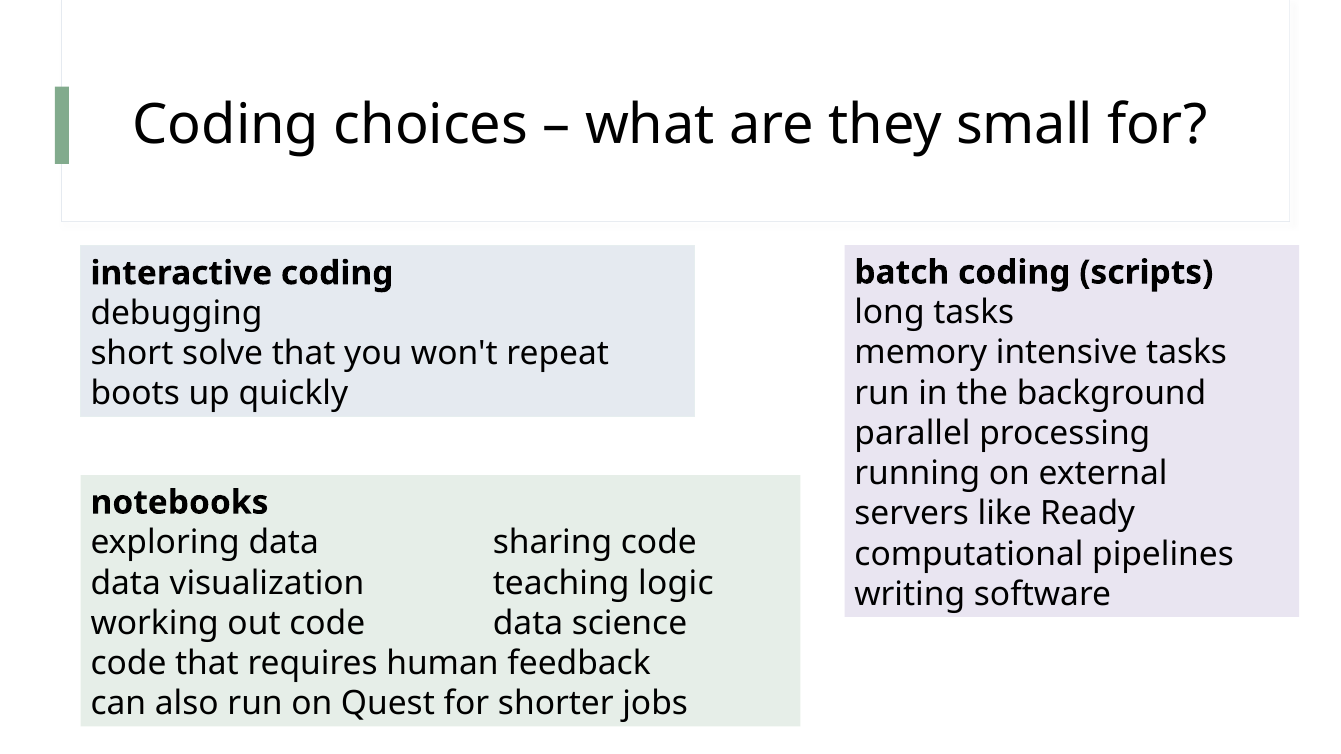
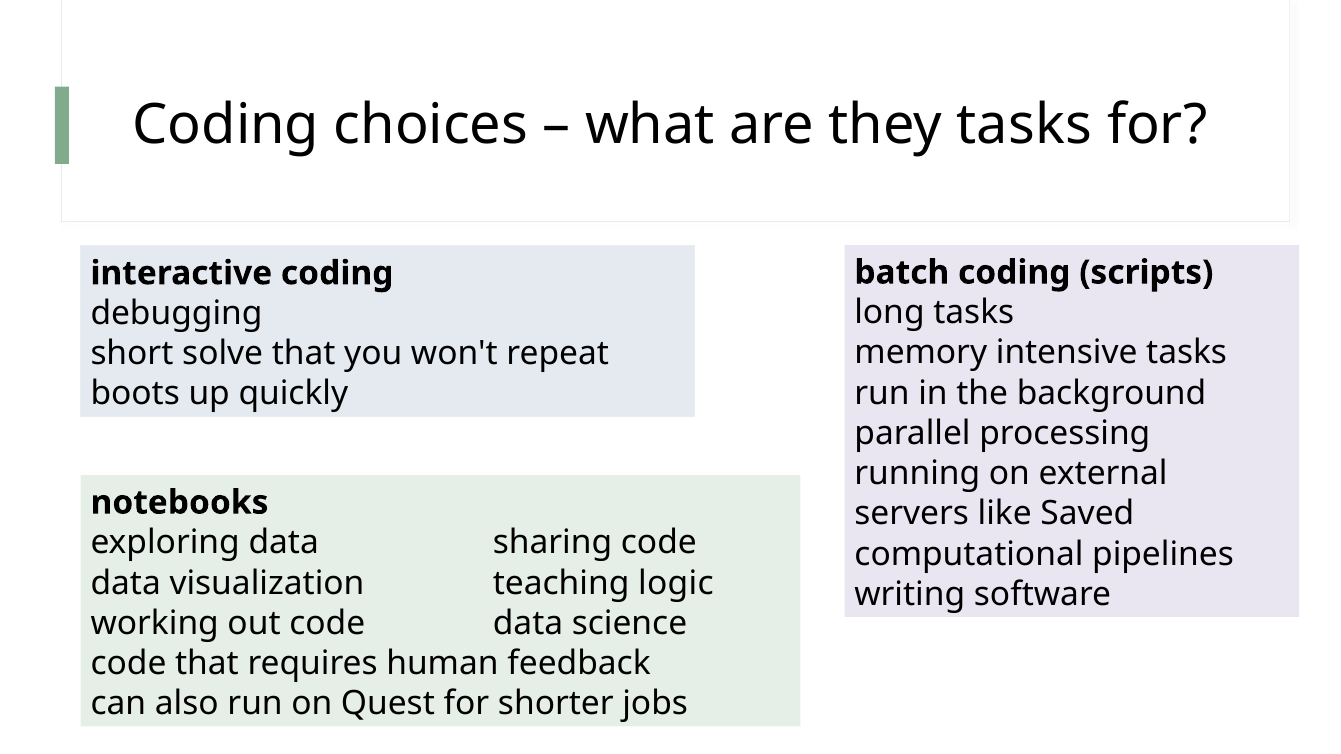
they small: small -> tasks
Ready: Ready -> Saved
